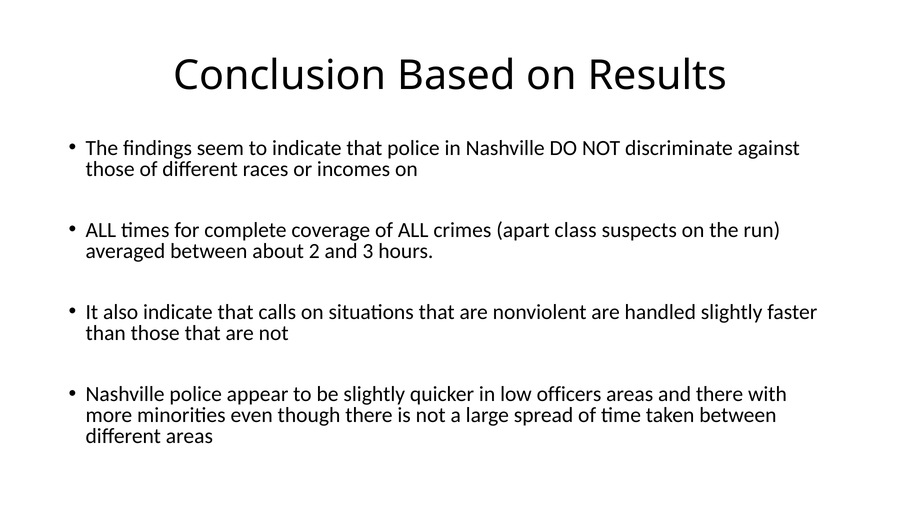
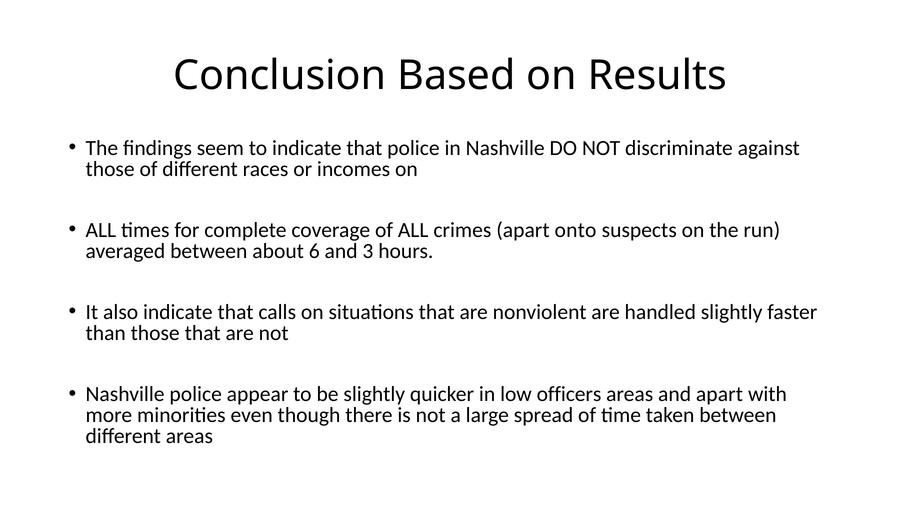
class: class -> onto
2: 2 -> 6
and there: there -> apart
